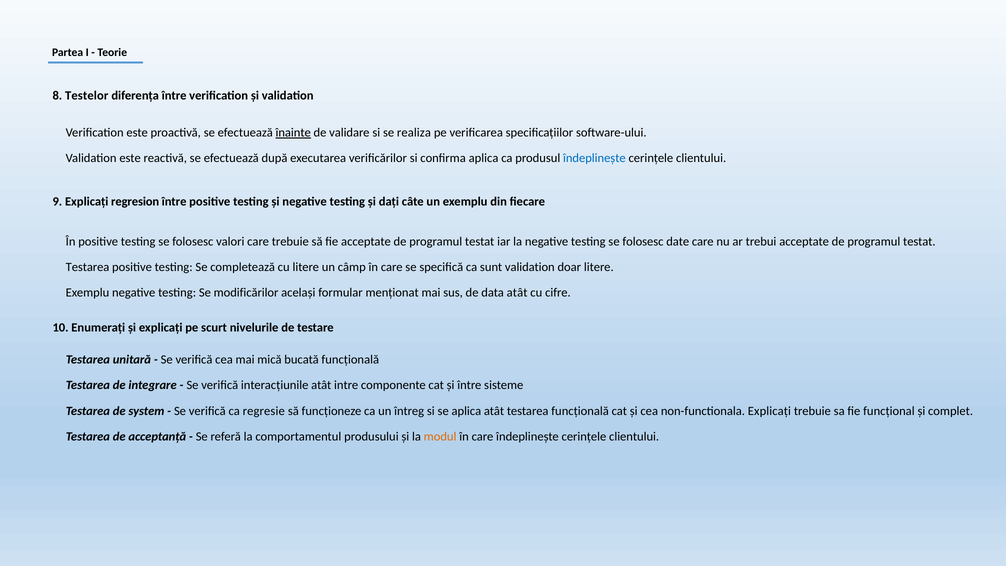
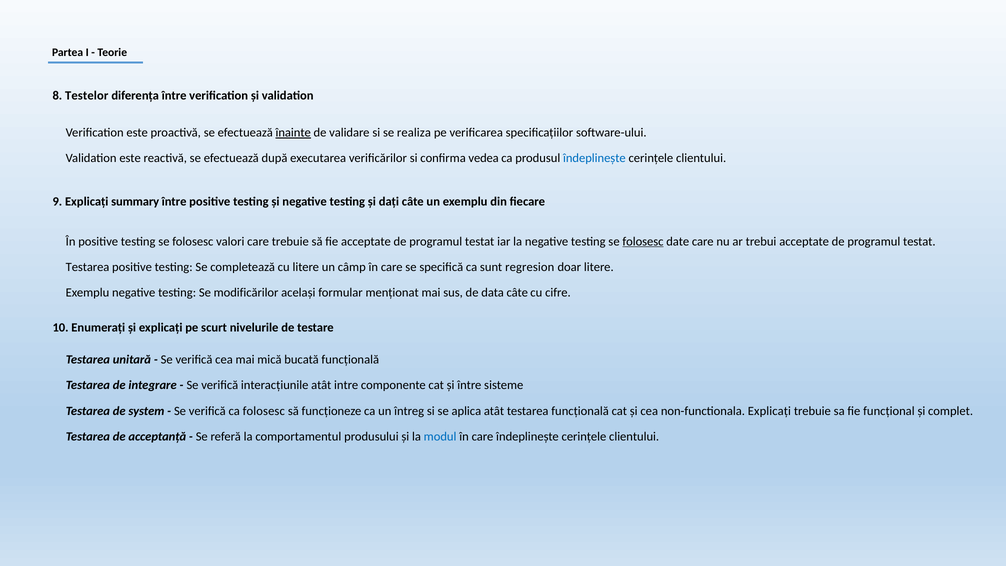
confirma aplica: aplica -> vedea
regresion: regresion -> summary
folosesc at (643, 241) underline: none -> present
sunt validation: validation -> regresion
data atât: atât -> câte
ca regresie: regresie -> folosesc
modul colour: orange -> blue
